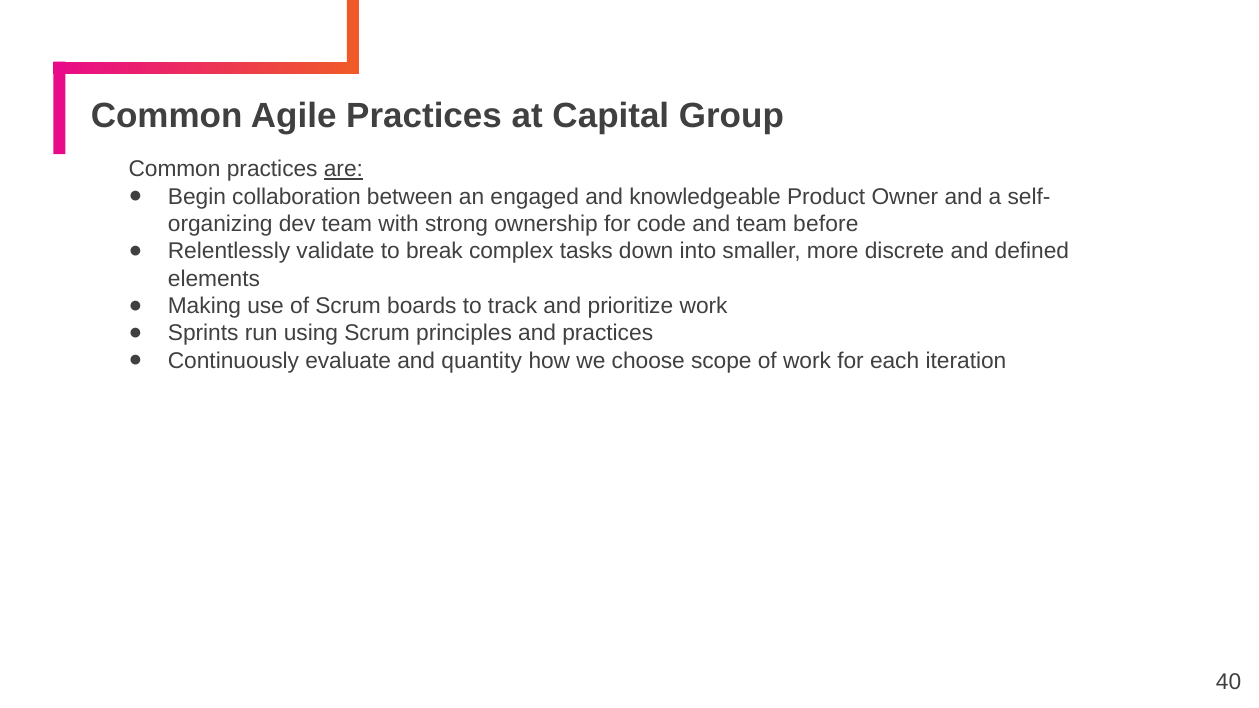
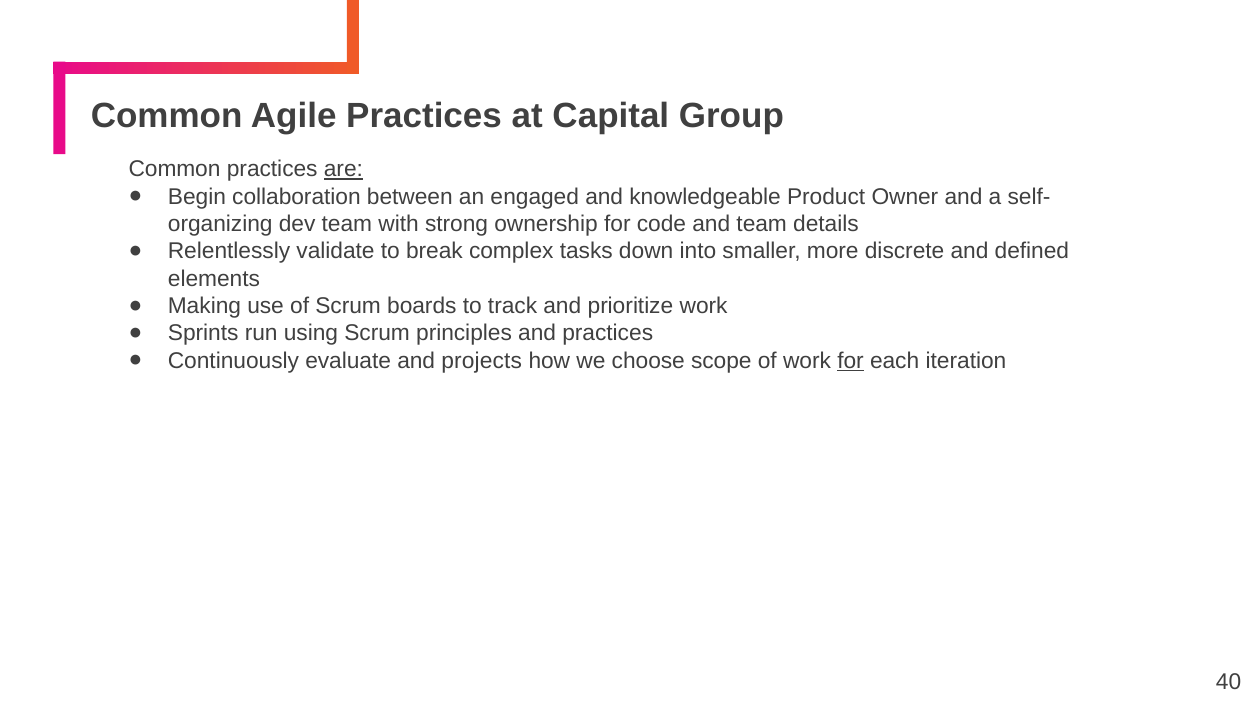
before: before -> details
quantity: quantity -> projects
for at (851, 361) underline: none -> present
